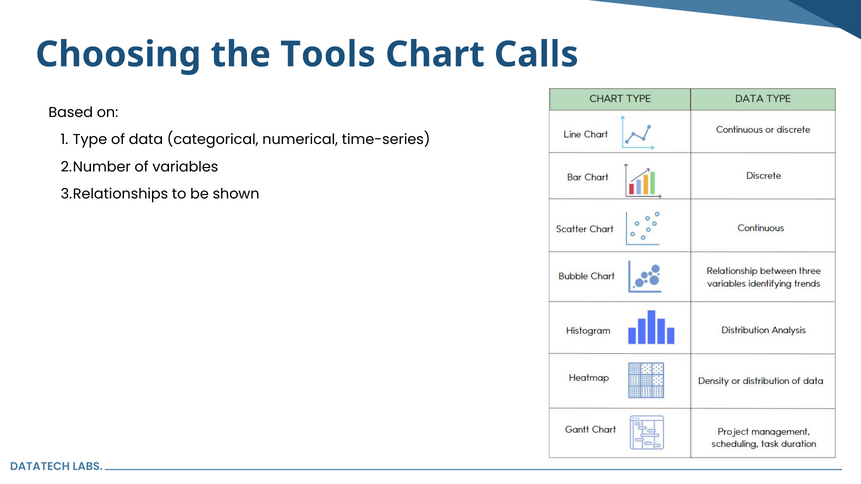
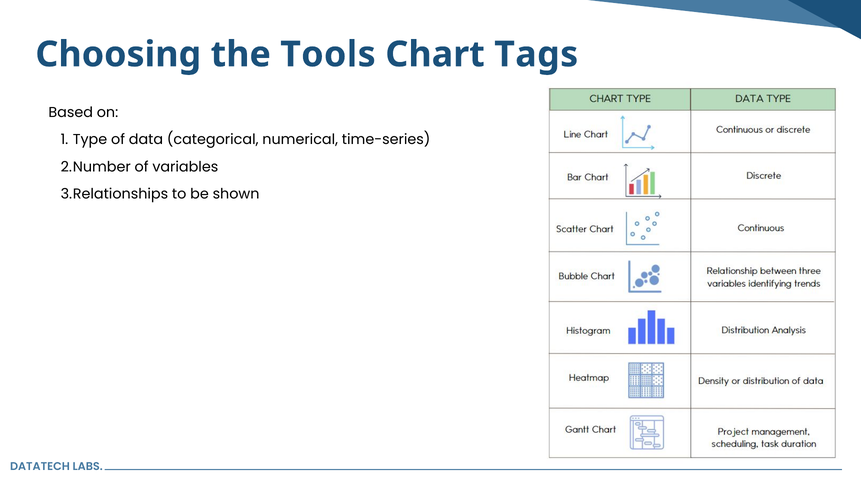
Calls: Calls -> Tags
